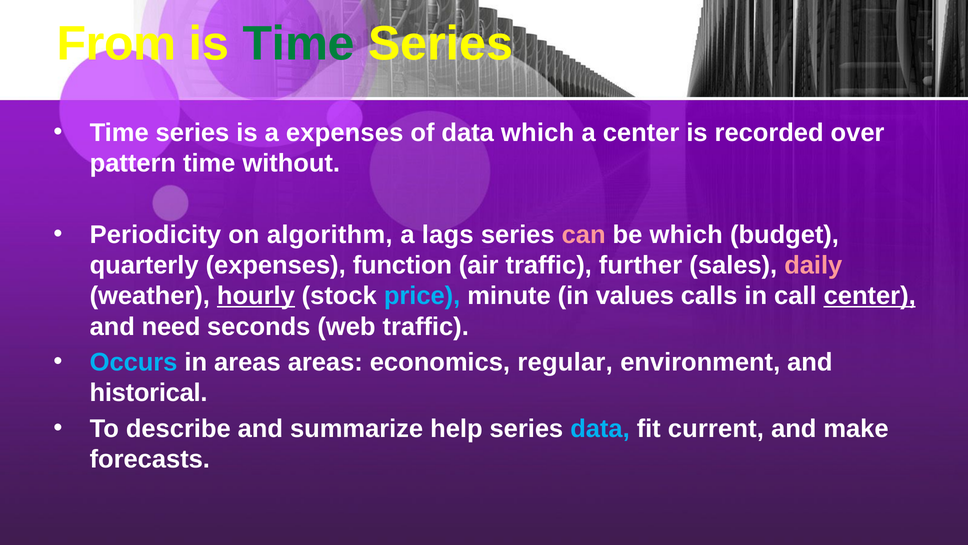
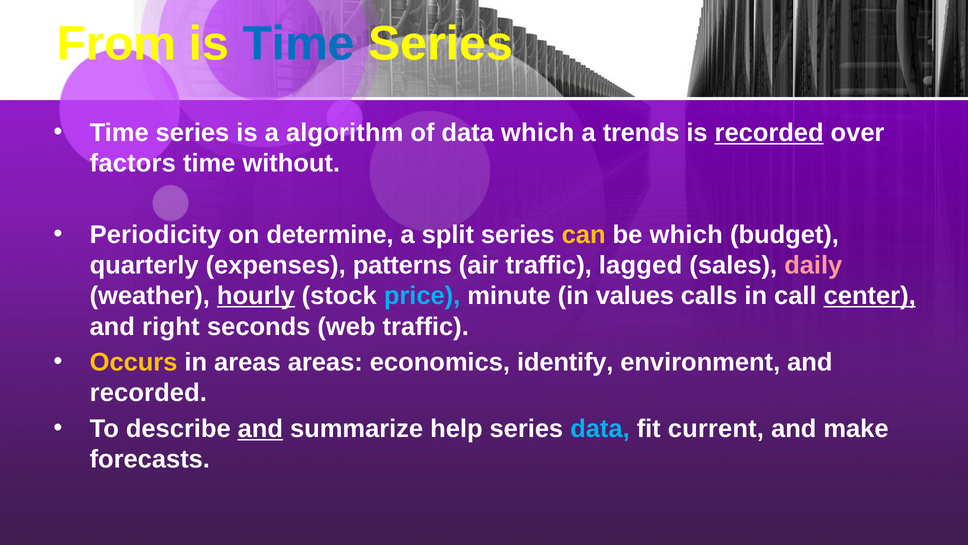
Time at (299, 44) colour: green -> blue
a expenses: expenses -> algorithm
a center: center -> trends
recorded at (769, 133) underline: none -> present
pattern: pattern -> factors
algorithm: algorithm -> determine
lags: lags -> split
can colour: pink -> yellow
function: function -> patterns
further: further -> lagged
need: need -> right
Occurs colour: light blue -> yellow
regular: regular -> identify
historical at (149, 393): historical -> recorded
and at (260, 428) underline: none -> present
